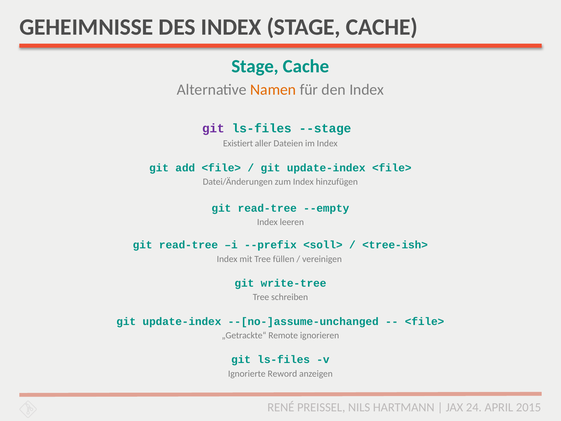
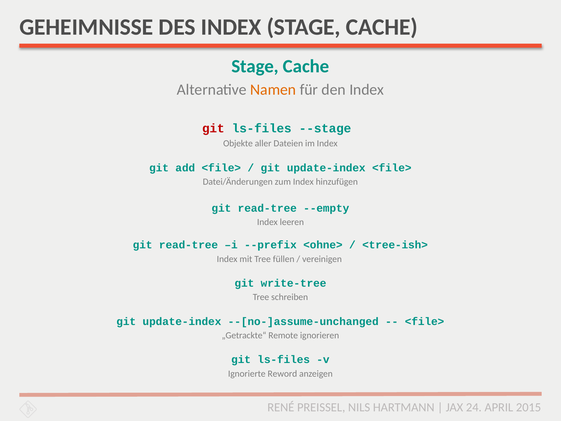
git at (213, 128) colour: purple -> red
Existiert: Existiert -> Objekte
<soll>: <soll> -> <ohne>
